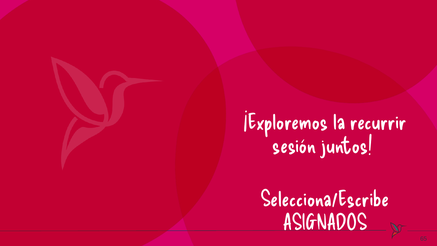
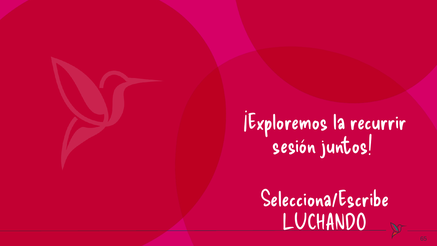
ASIGNADOS: ASIGNADOS -> LUCHANDO
